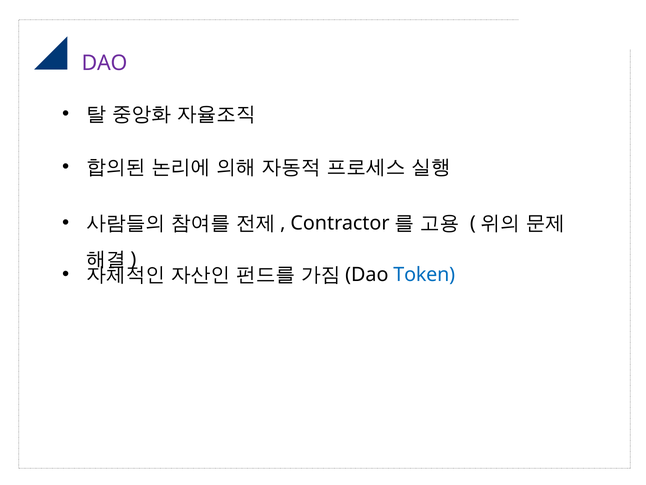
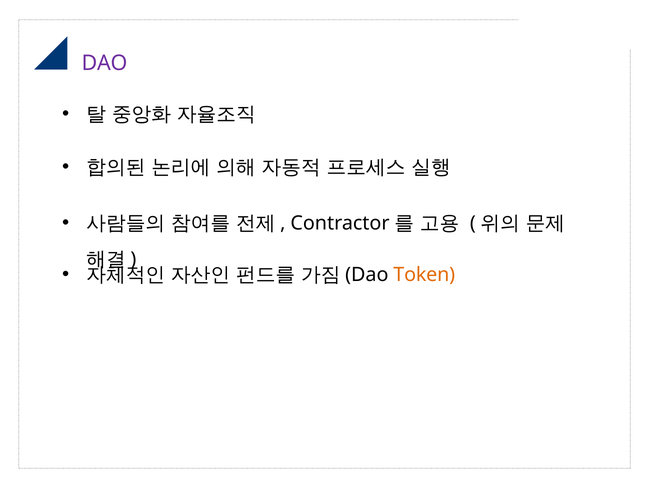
Token colour: blue -> orange
